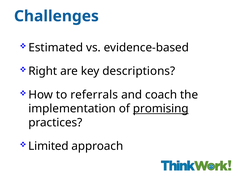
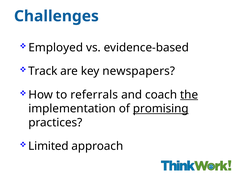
Estimated: Estimated -> Employed
Right: Right -> Track
descriptions: descriptions -> newspapers
the underline: none -> present
